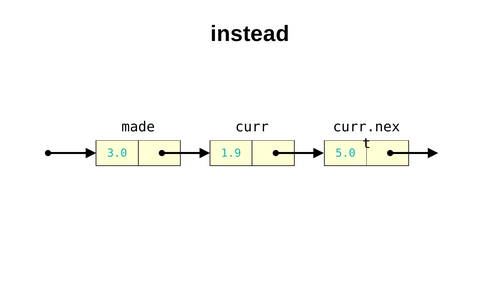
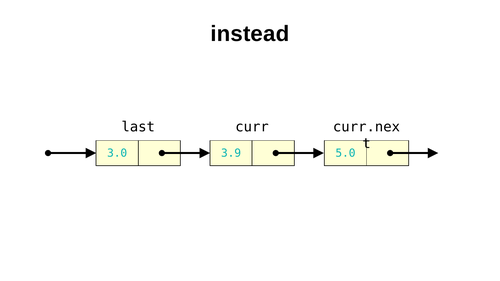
made: made -> last
1.9: 1.9 -> 3.9
